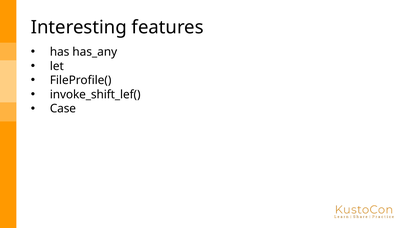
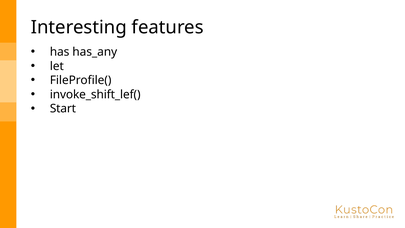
Case: Case -> Start
